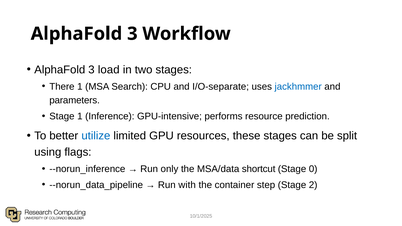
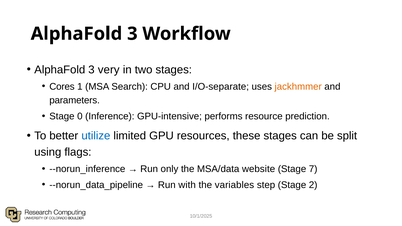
load: load -> very
There: There -> Cores
jackhmmer colour: blue -> orange
Stage 1: 1 -> 0
shortcut: shortcut -> website
0: 0 -> 7
container: container -> variables
